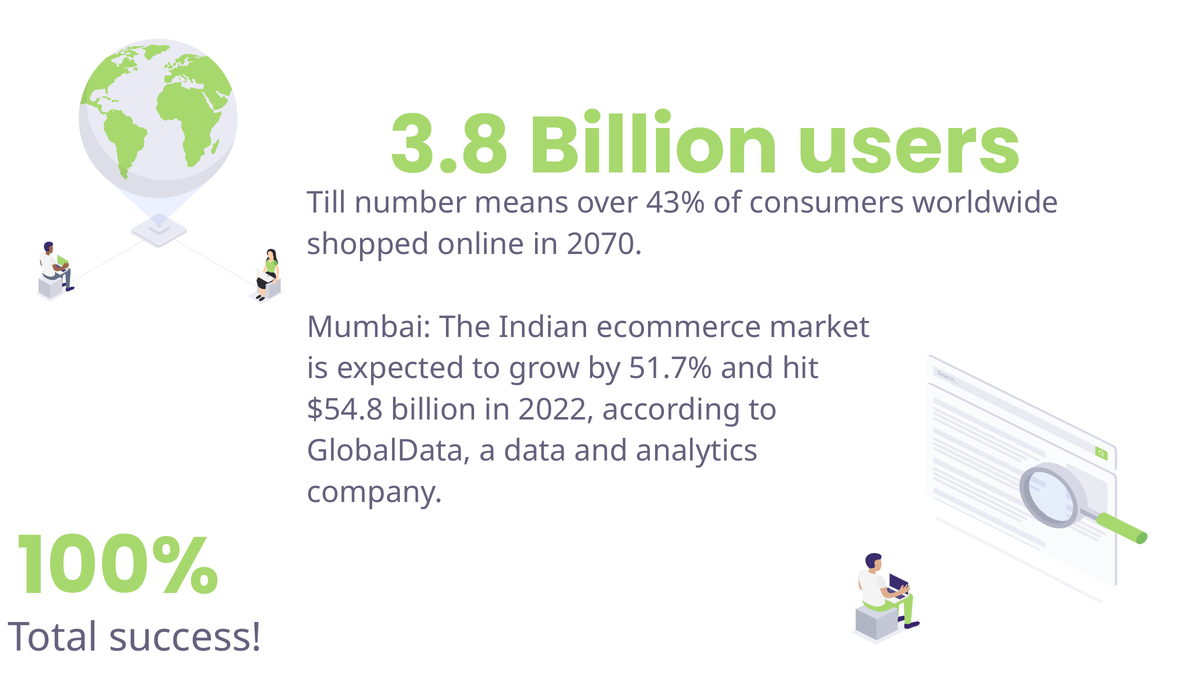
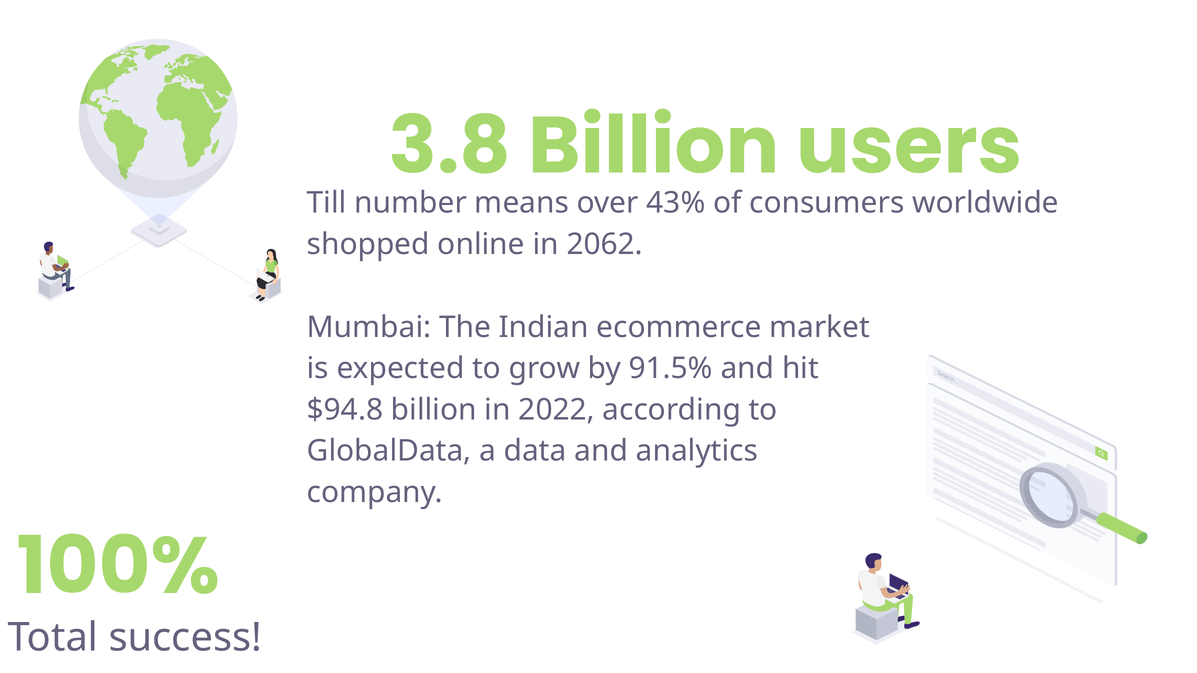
2070: 2070 -> 2062
51.7%: 51.7% -> 91.5%
$54.8: $54.8 -> $94.8
